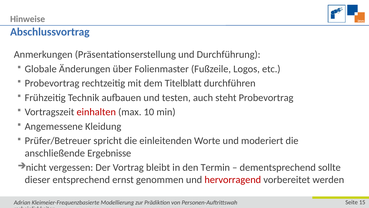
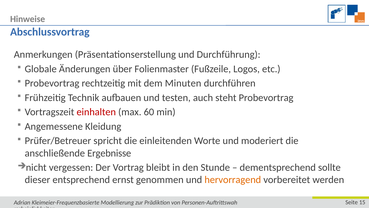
Titelblatt: Titelblatt -> Minuten
10: 10 -> 60
Termin: Termin -> Stunde
hervorragend colour: red -> orange
